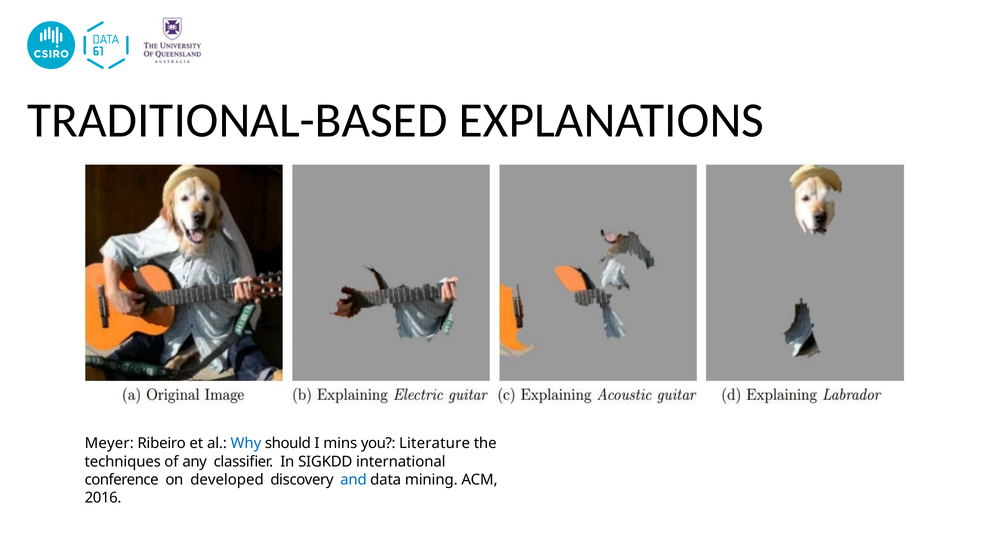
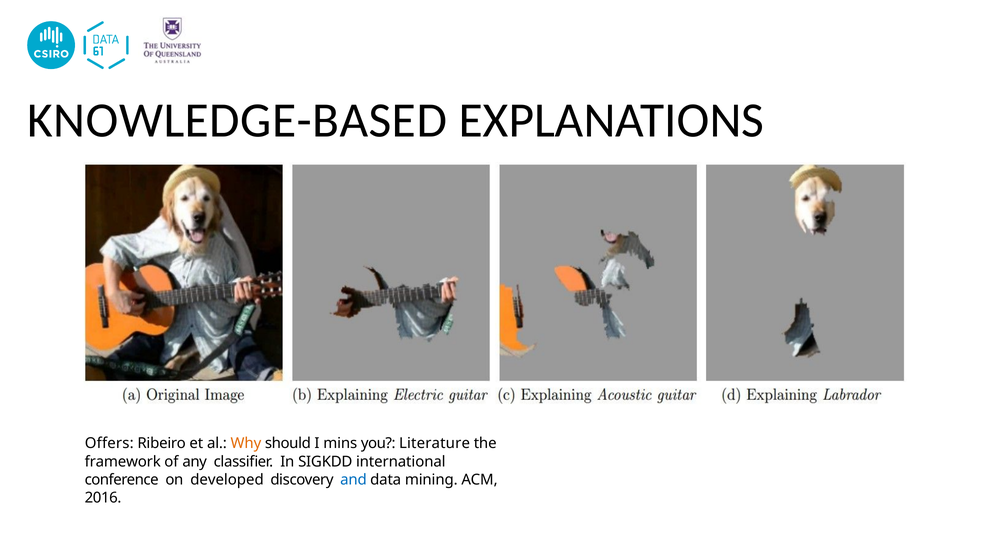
TRADITIONAL-BASED: TRADITIONAL-BASED -> KNOWLEDGE-BASED
Meyer: Meyer -> Offers
Why colour: blue -> orange
techniques: techniques -> framework
